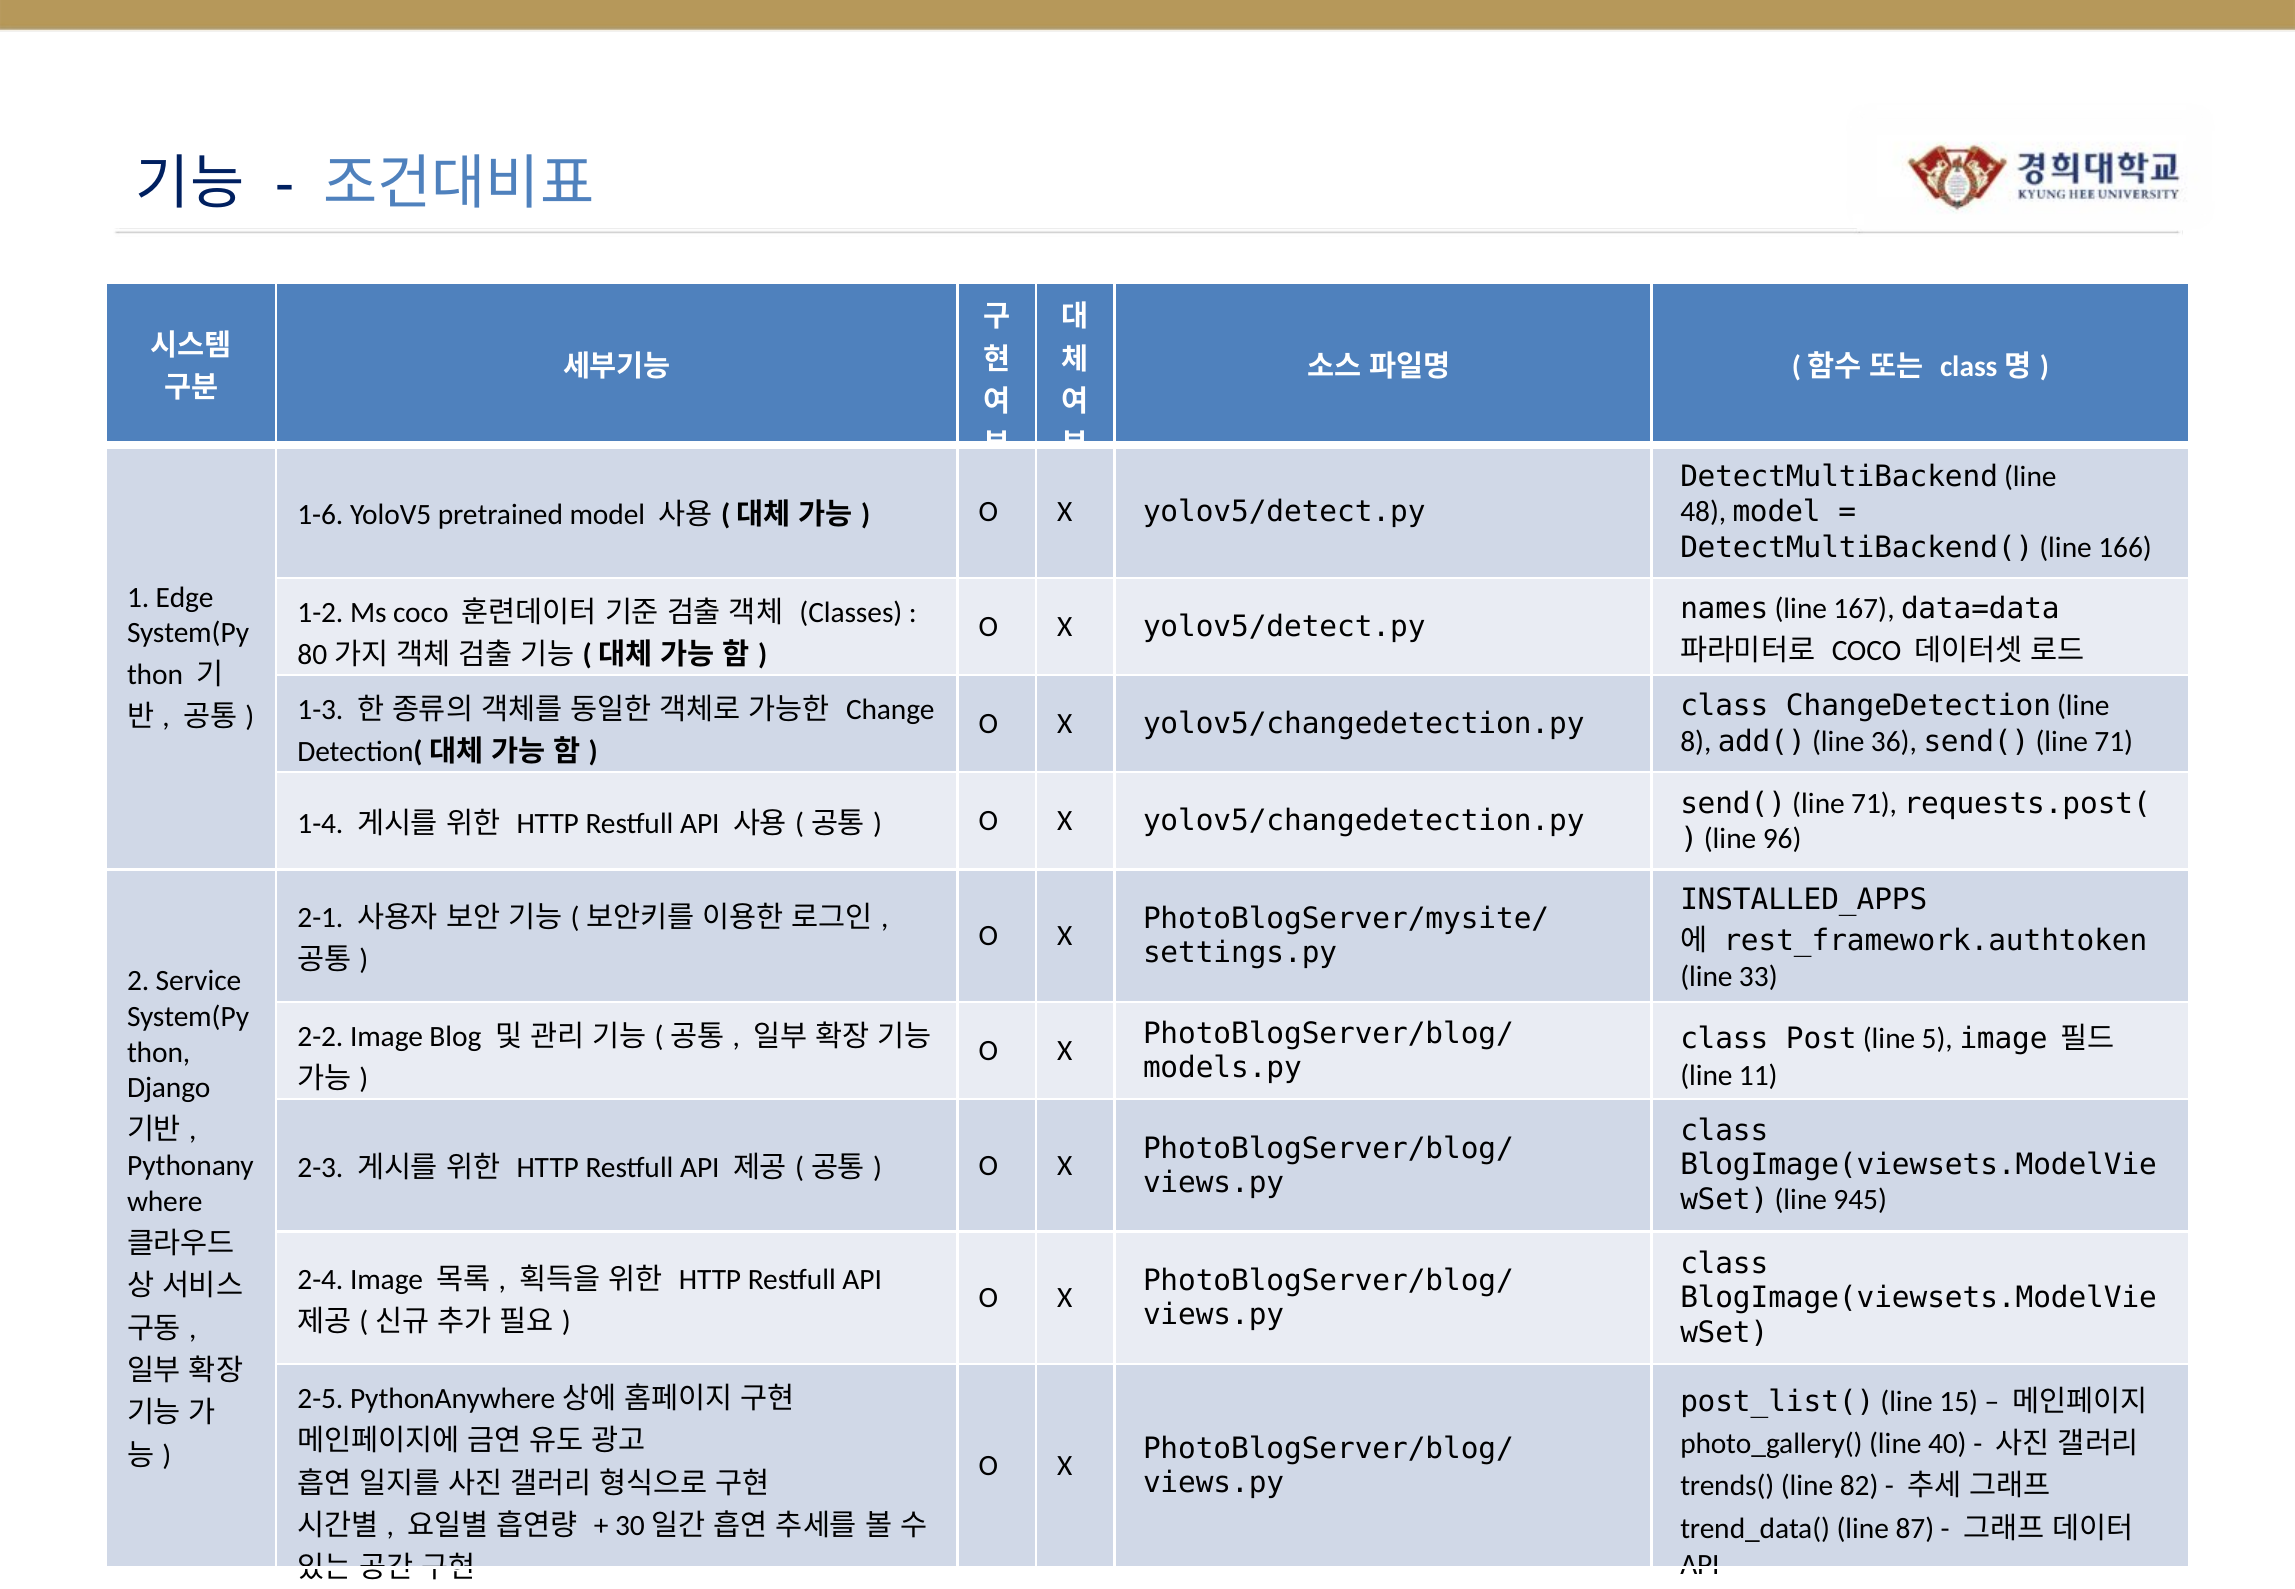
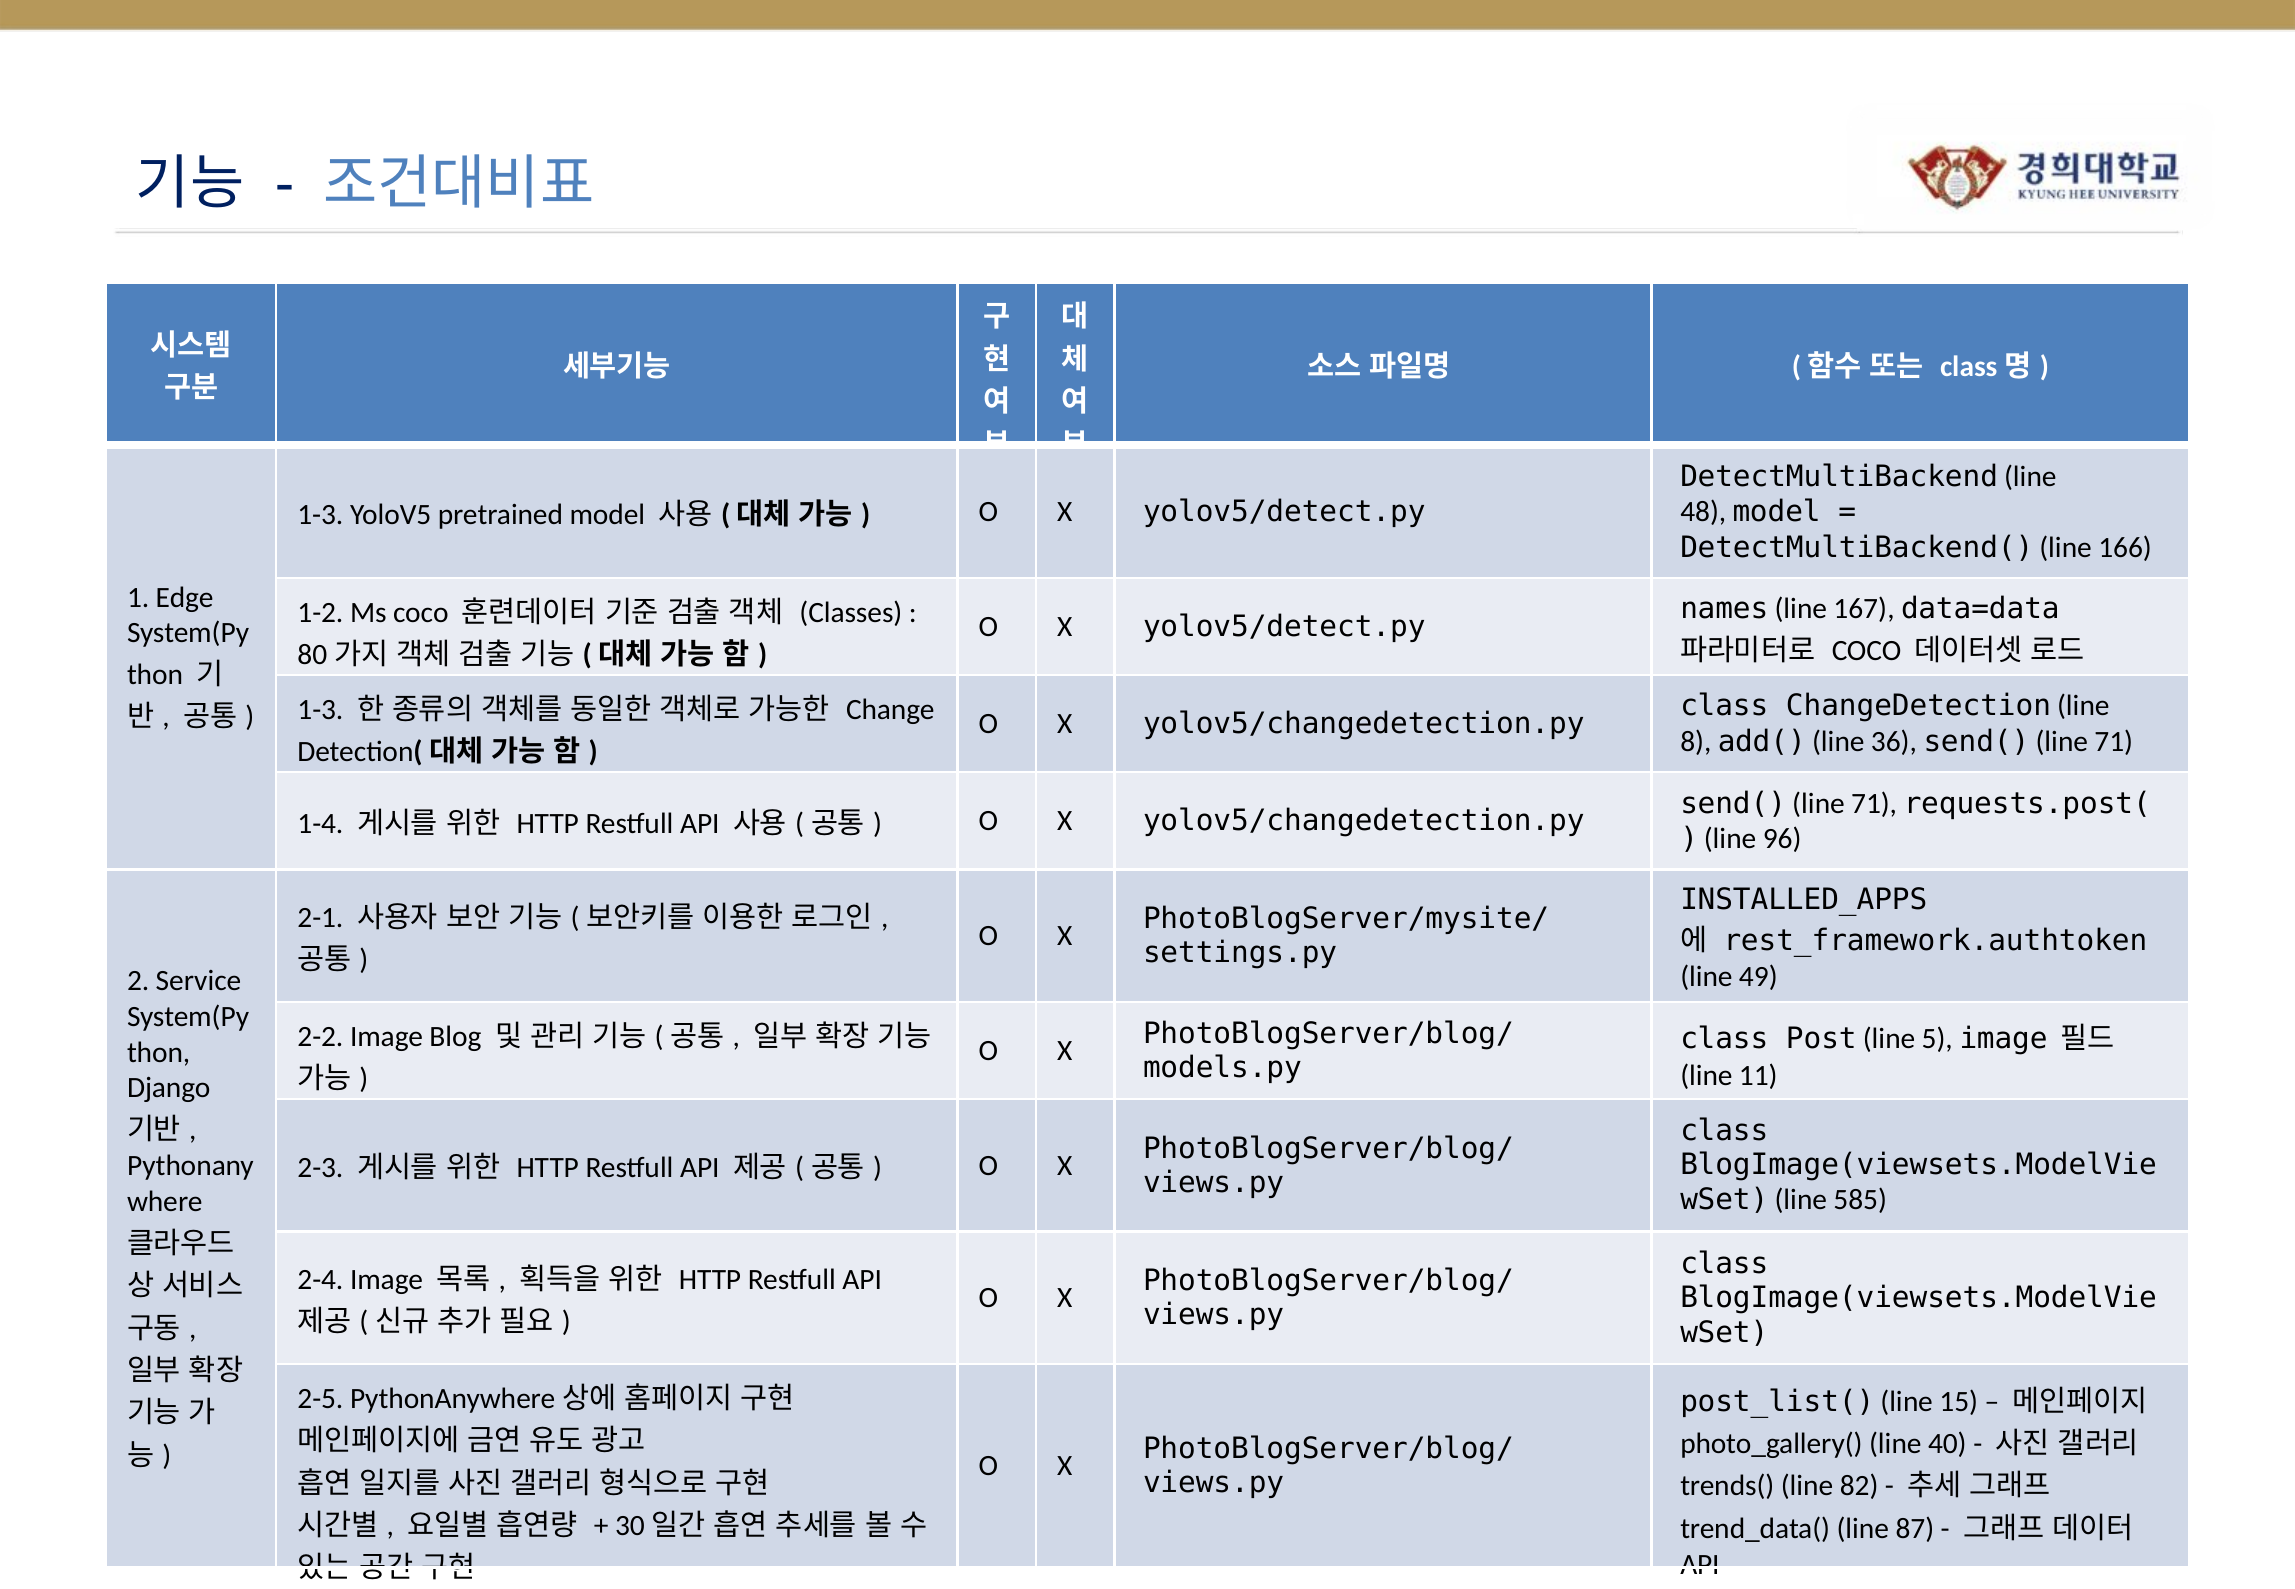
1-6 at (320, 514): 1-6 -> 1-3
33: 33 -> 49
945: 945 -> 585
